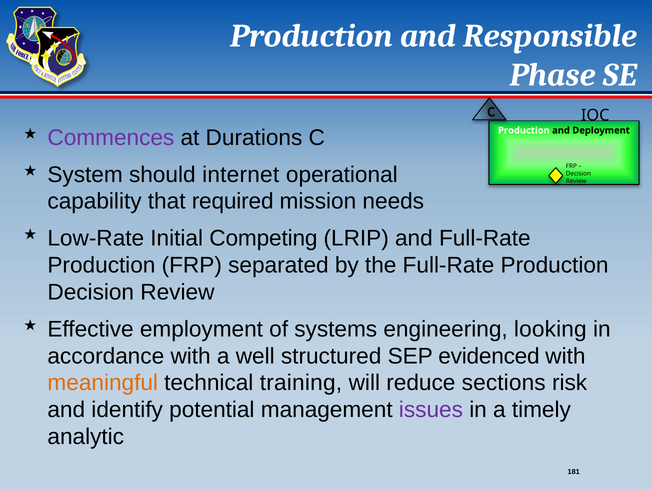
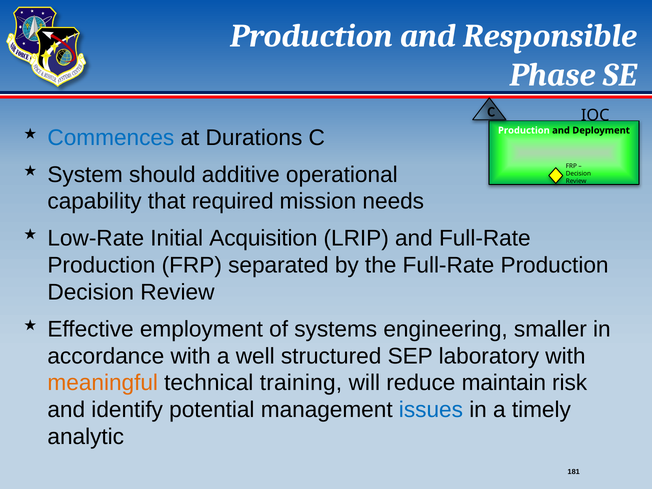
Commences colour: purple -> blue
internet: internet -> additive
Competing: Competing -> Acquisition
looking: looking -> smaller
evidenced: evidenced -> laboratory
sections: sections -> maintain
issues colour: purple -> blue
